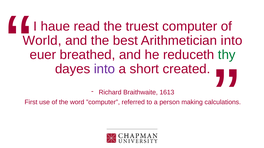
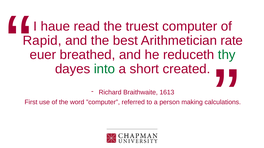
World: World -> Rapid
Arithmetician into: into -> rate
into at (104, 69) colour: purple -> green
